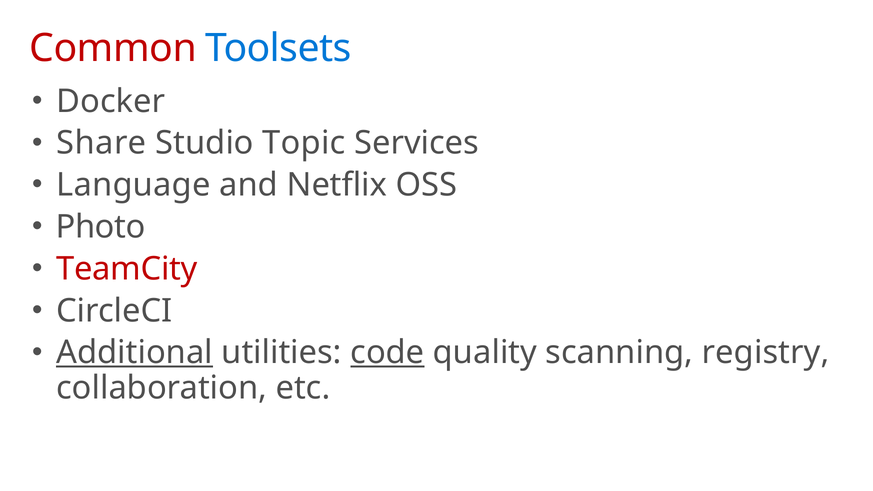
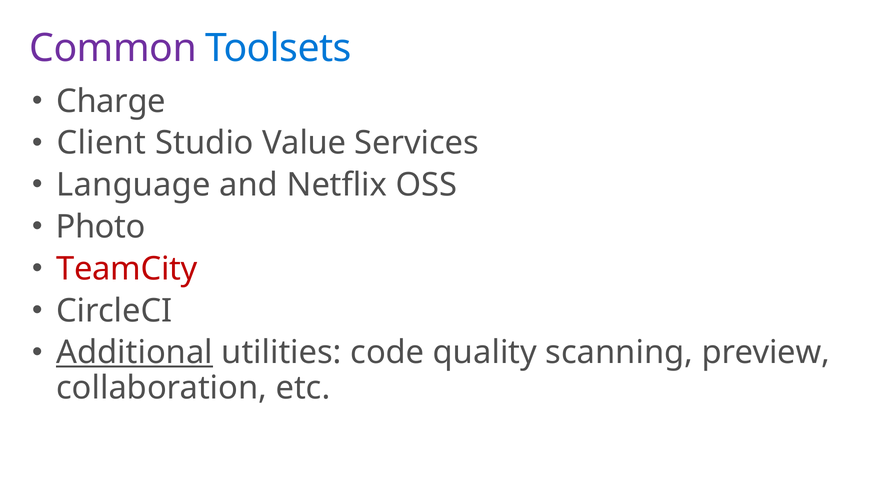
Common colour: red -> purple
Docker: Docker -> Charge
Share: Share -> Client
Topic: Topic -> Value
code underline: present -> none
registry: registry -> preview
